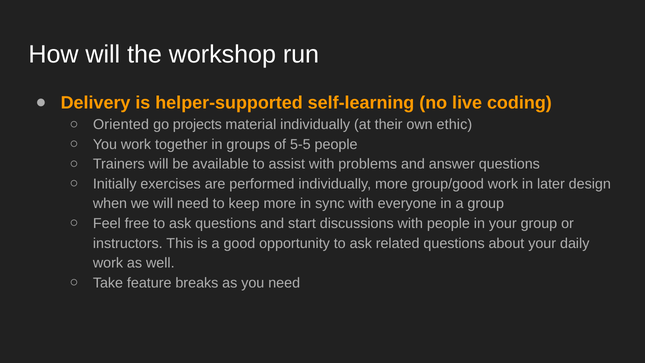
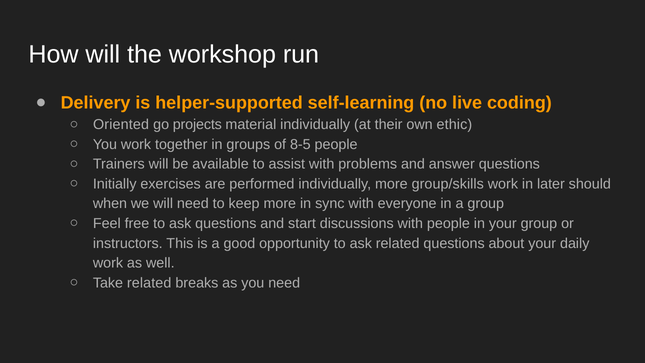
5-5: 5-5 -> 8-5
group/good: group/good -> group/skills
design: design -> should
Take feature: feature -> related
